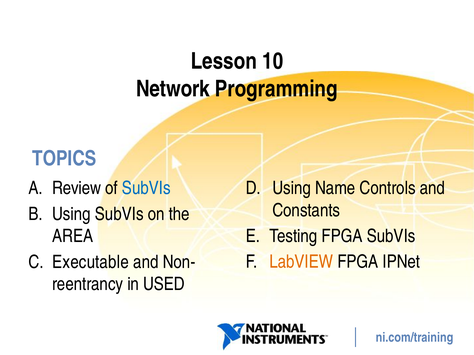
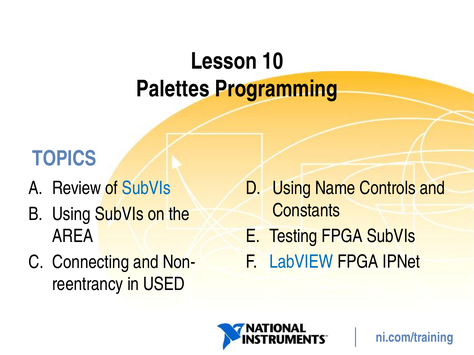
Network: Network -> Palettes
LabVIEW colour: orange -> blue
Executable: Executable -> Connecting
